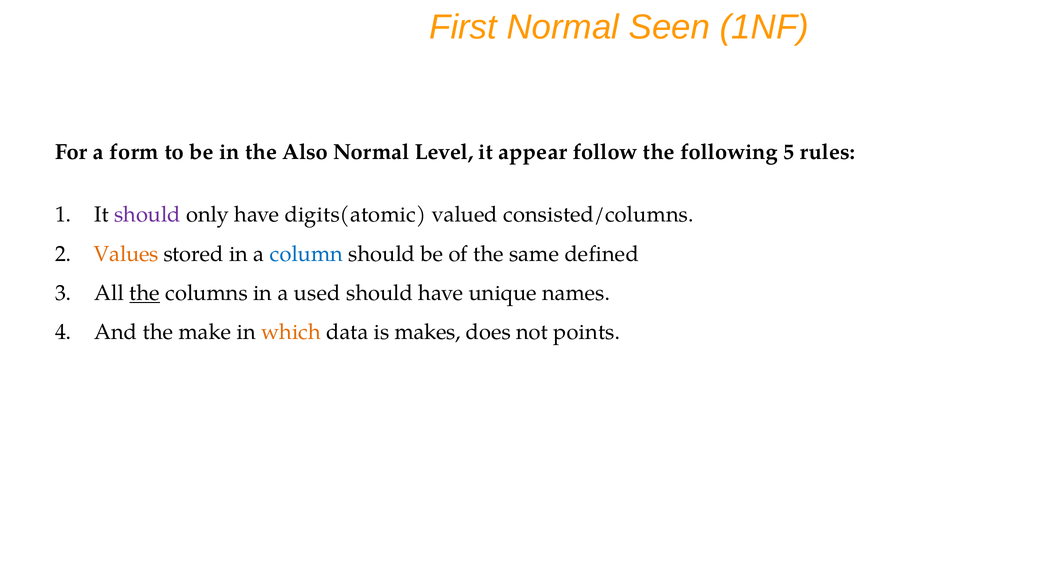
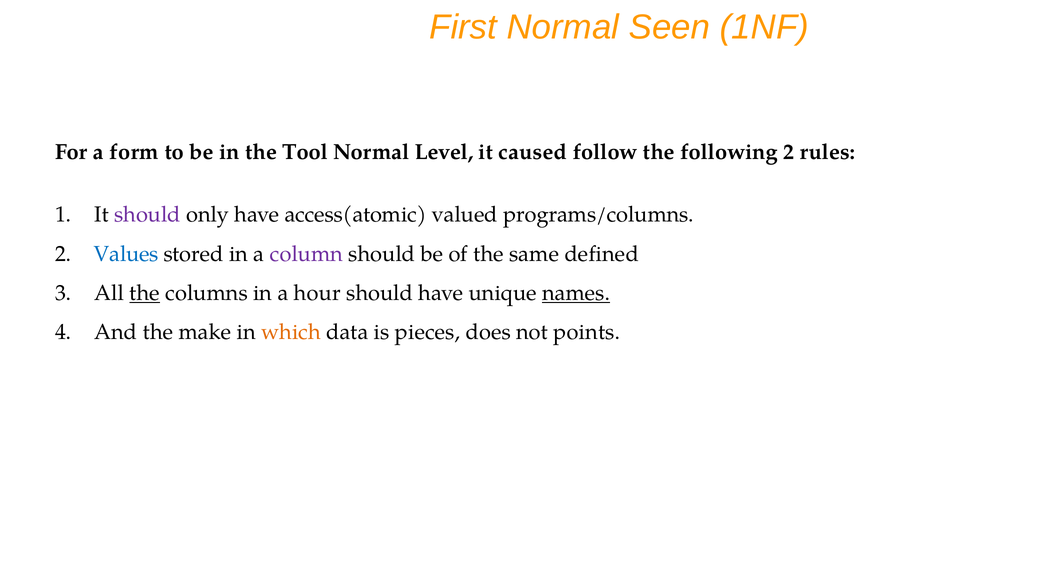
Also: Also -> Tool
appear: appear -> caused
following 5: 5 -> 2
digits(atomic: digits(atomic -> access(atomic
consisted/columns: consisted/columns -> programs/columns
Values colour: orange -> blue
column colour: blue -> purple
used: used -> hour
names underline: none -> present
makes: makes -> pieces
